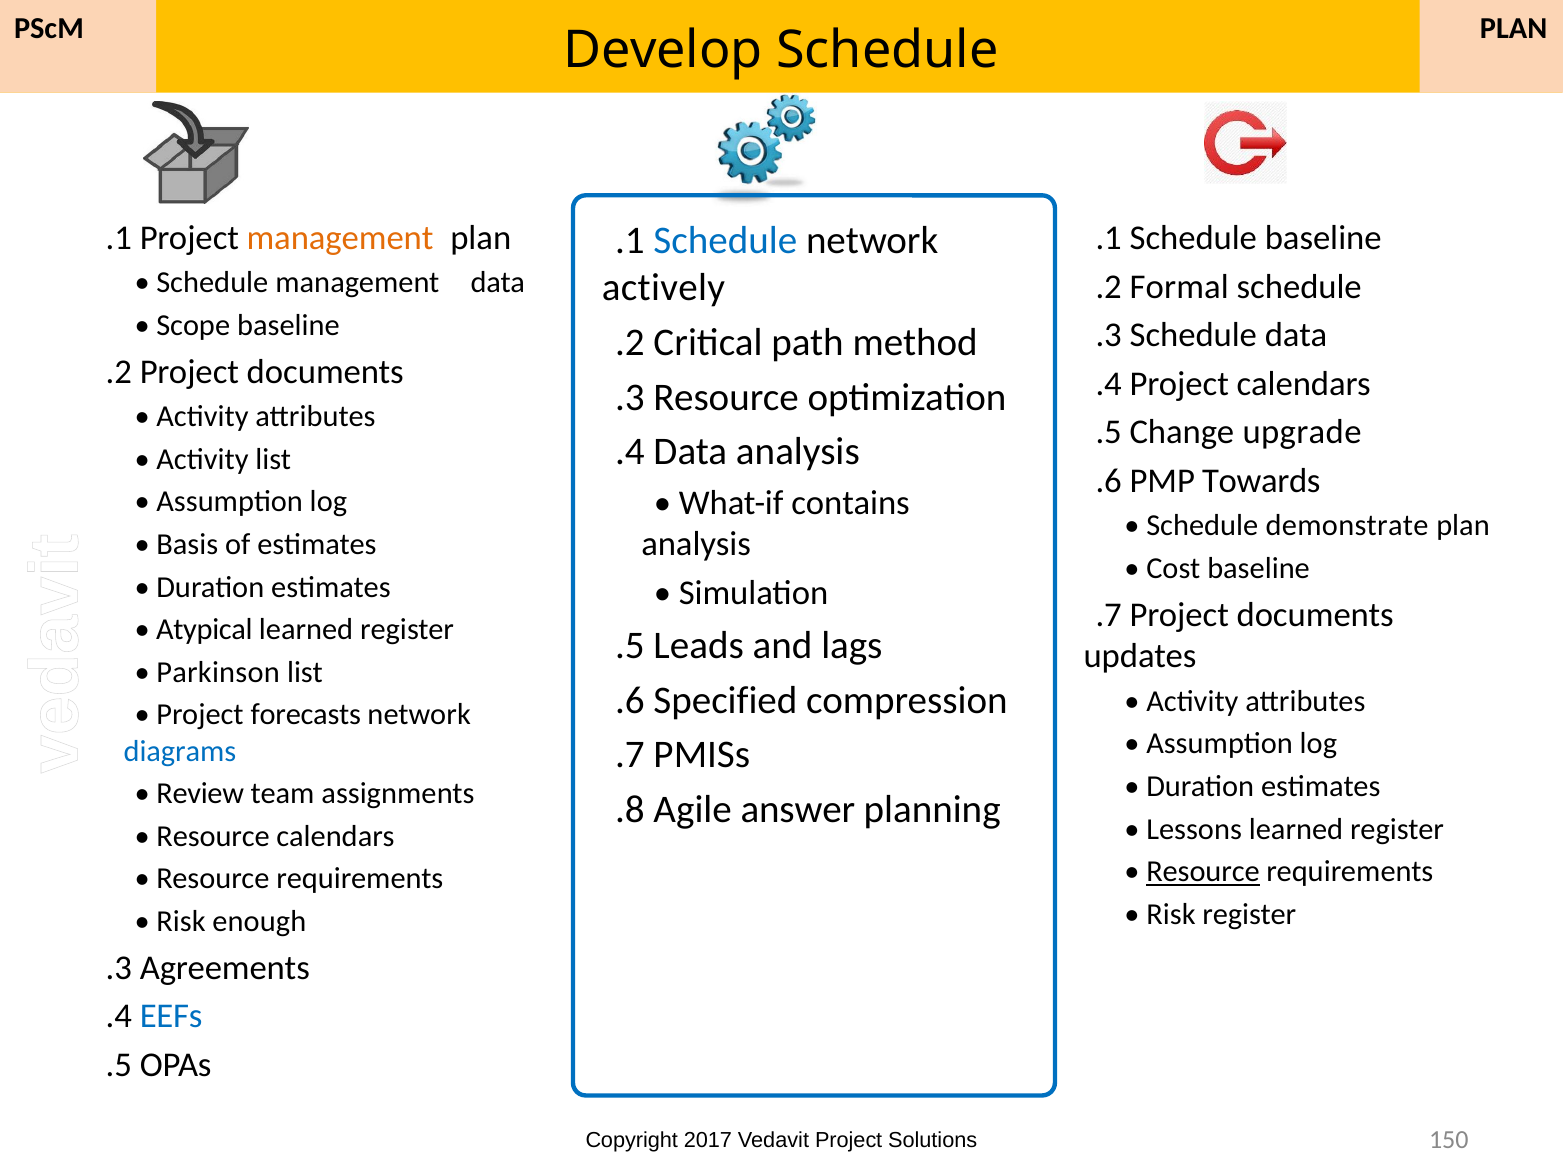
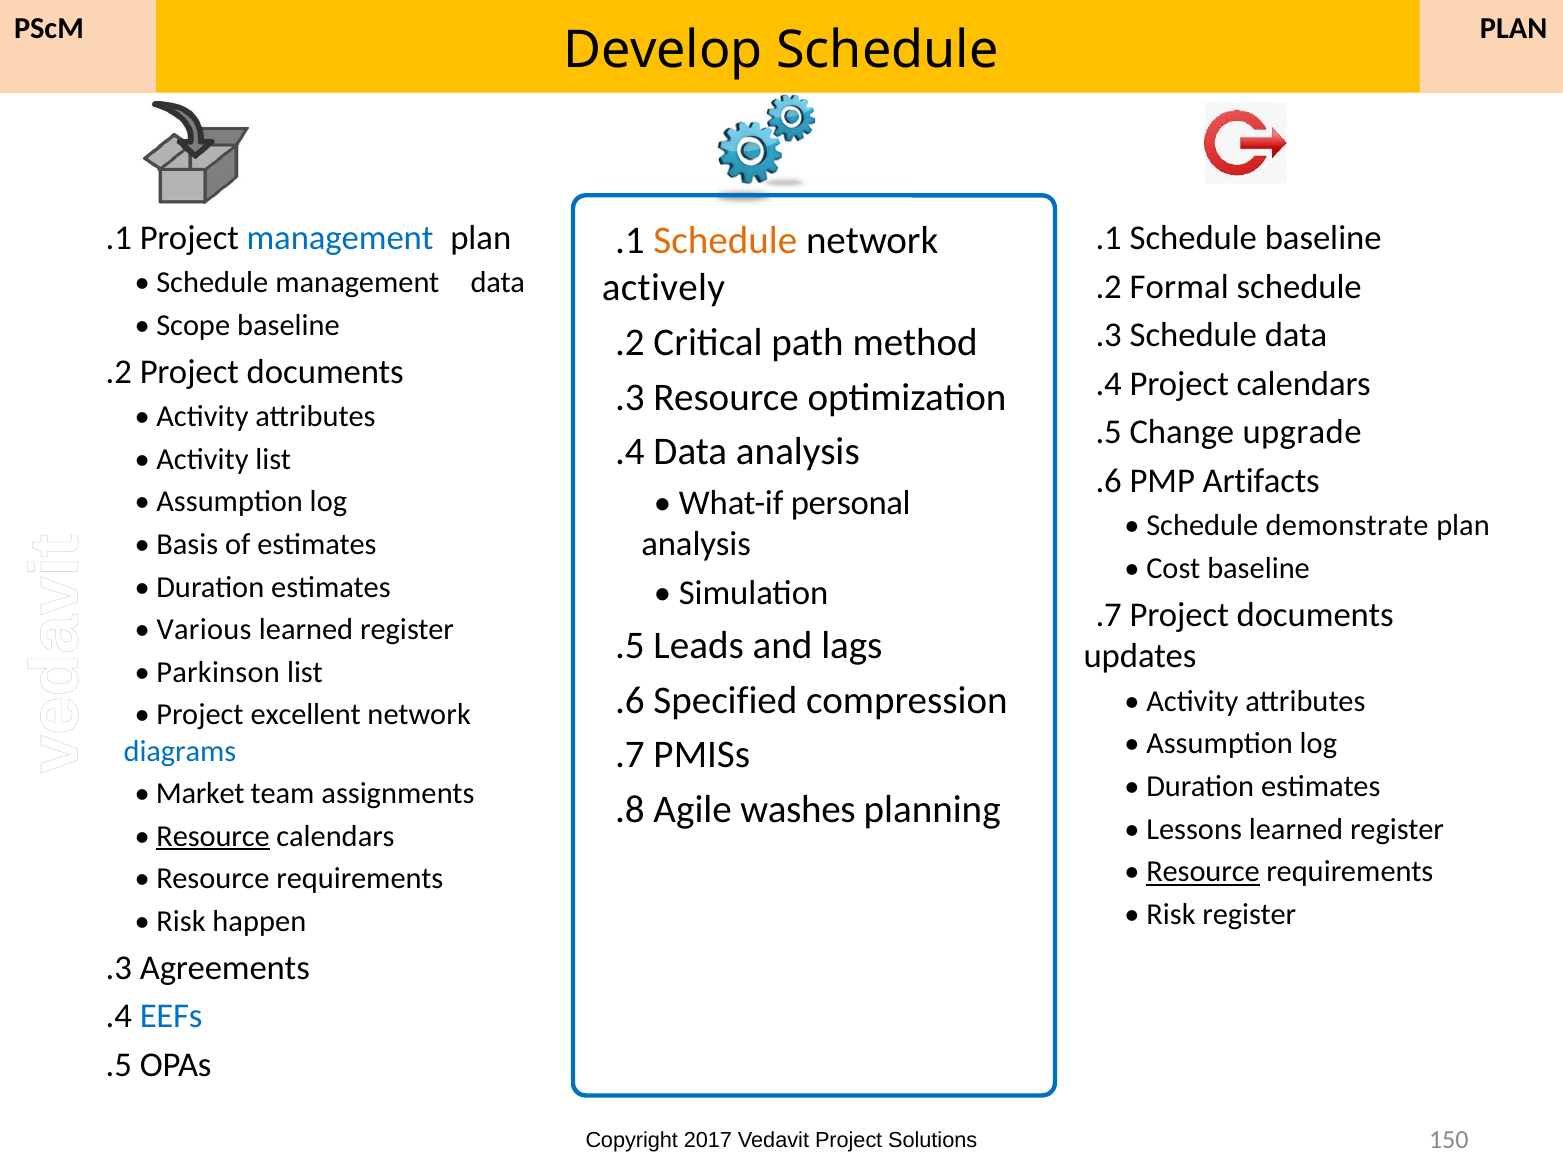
management at (340, 238) colour: orange -> blue
Schedule at (725, 241) colour: blue -> orange
Towards: Towards -> Artifacts
contains: contains -> personal
Atypical: Atypical -> Various
forecasts: forecasts -> excellent
Review: Review -> Market
answer: answer -> washes
Resource at (213, 837) underline: none -> present
enough: enough -> happen
